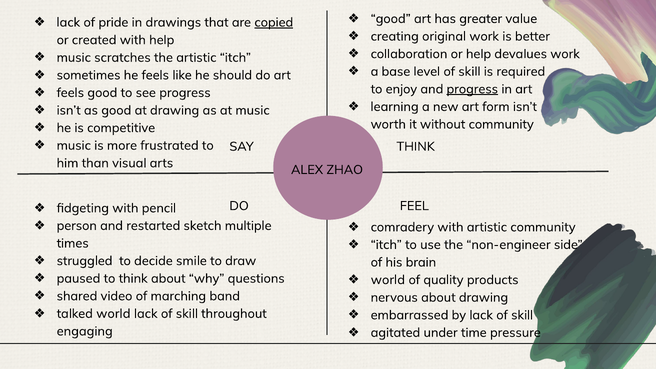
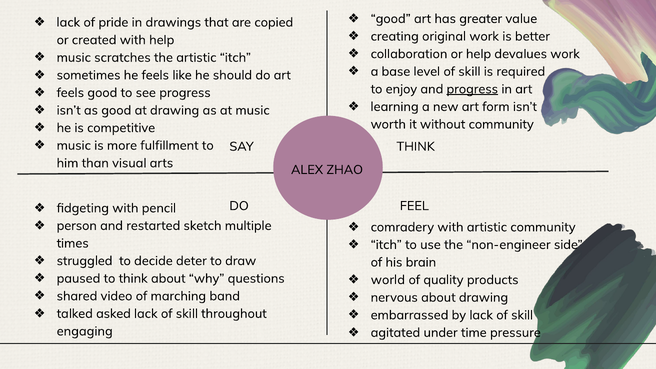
copied underline: present -> none
frustrated: frustrated -> fulfillment
smile: smile -> deter
talked world: world -> asked
